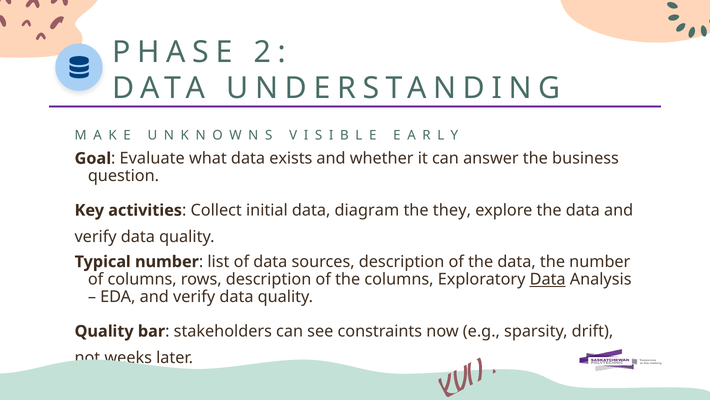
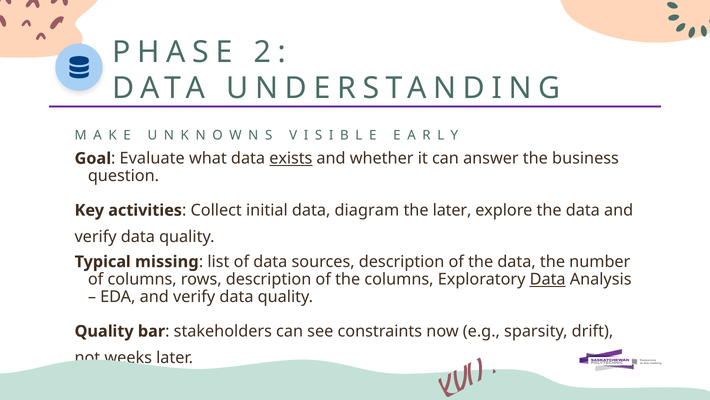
exists underline: none -> present
the they: they -> later
Typical number: number -> missing
